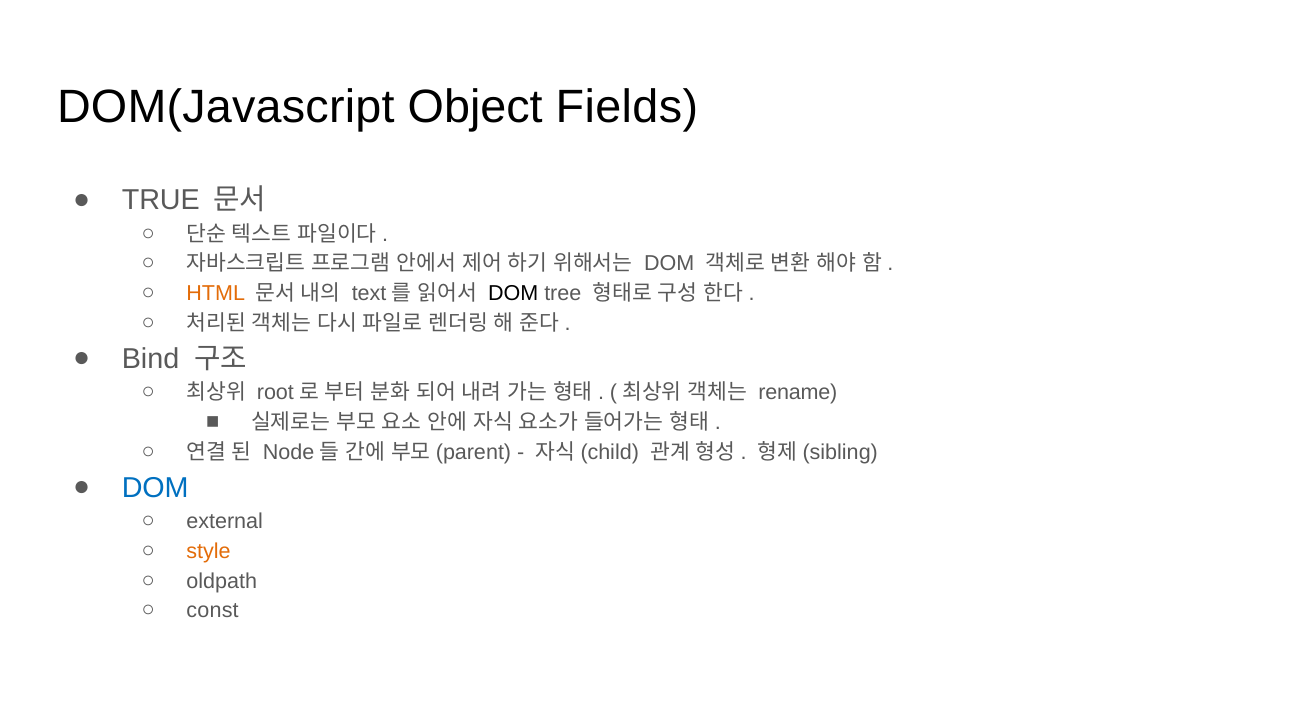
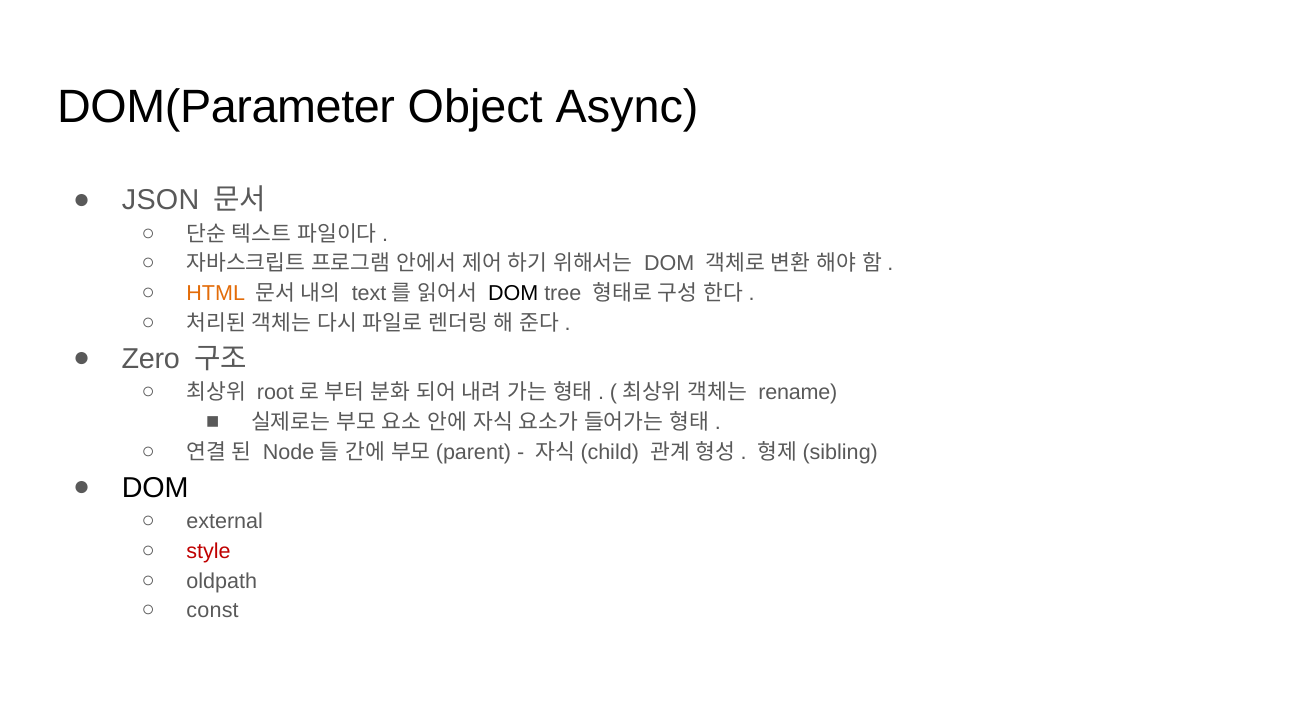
DOM(Javascript: DOM(Javascript -> DOM(Parameter
Fields: Fields -> Async
TRUE: TRUE -> JSON
Bind: Bind -> Zero
DOM at (155, 488) colour: blue -> black
style colour: orange -> red
